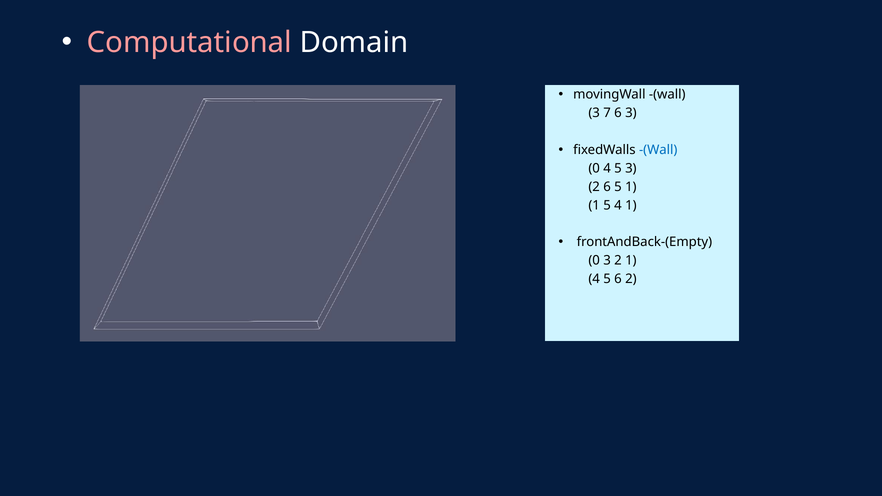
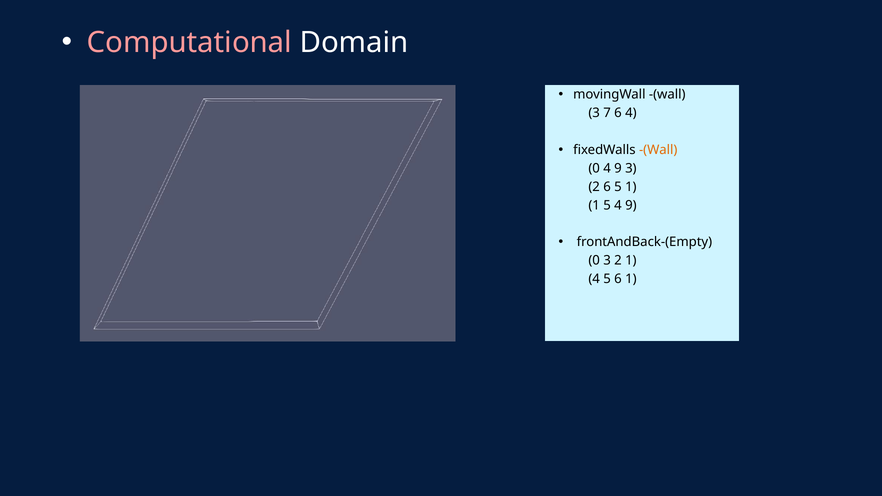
6 3: 3 -> 4
-(Wall at (658, 150) colour: blue -> orange
0 4 5: 5 -> 9
5 4 1: 1 -> 9
6 2: 2 -> 1
